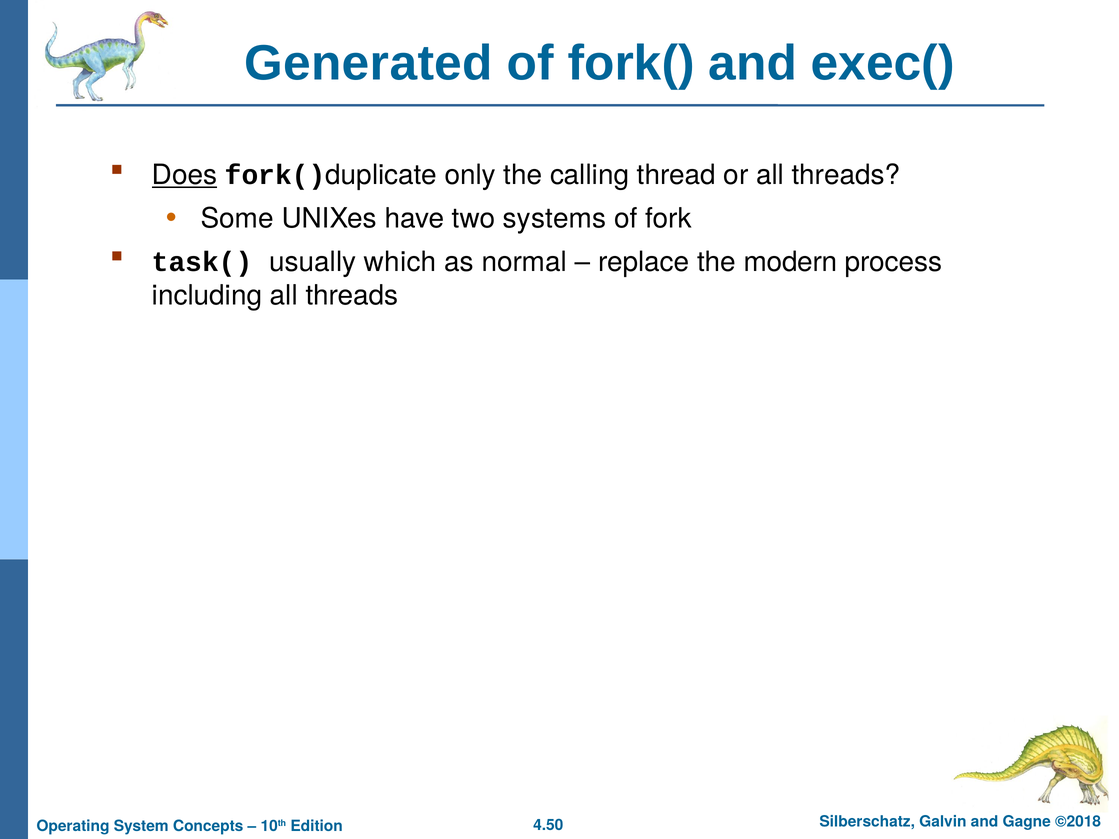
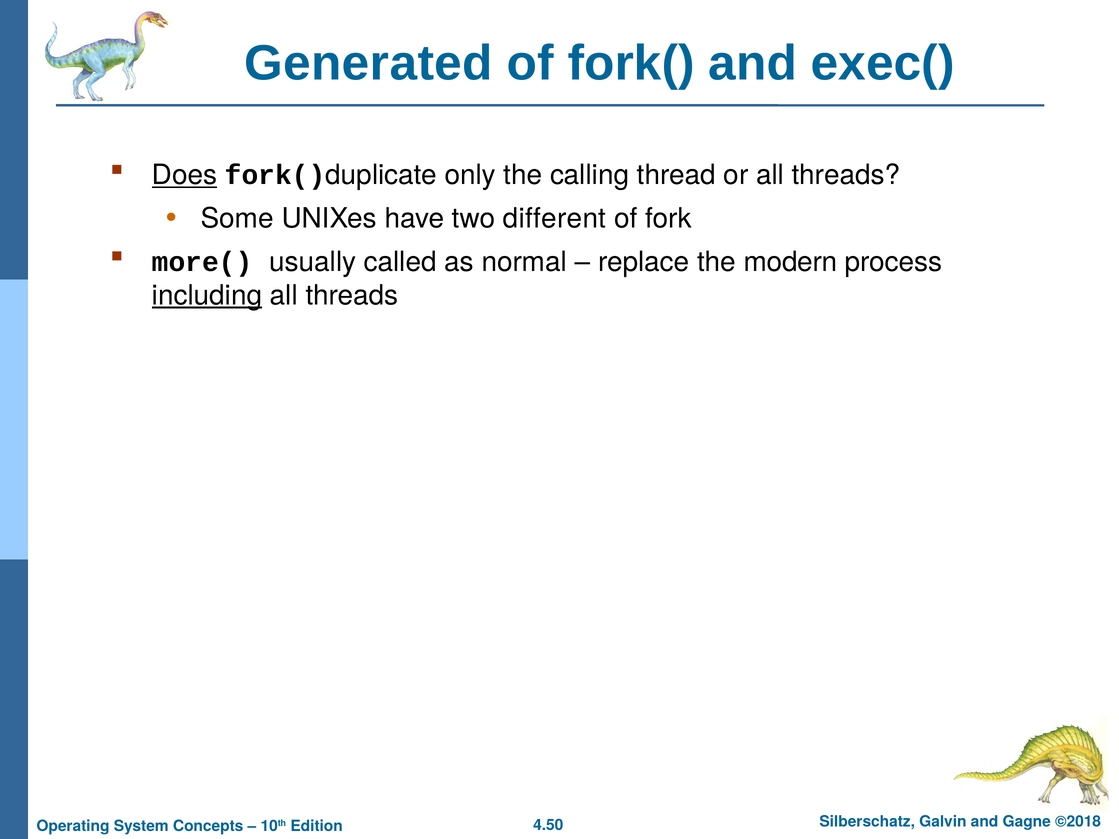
systems: systems -> different
task(: task( -> more(
which: which -> called
including underline: none -> present
